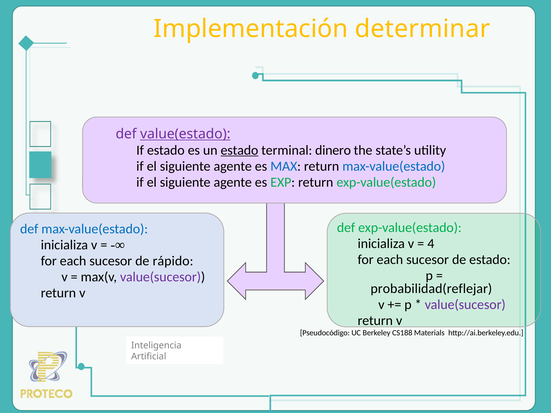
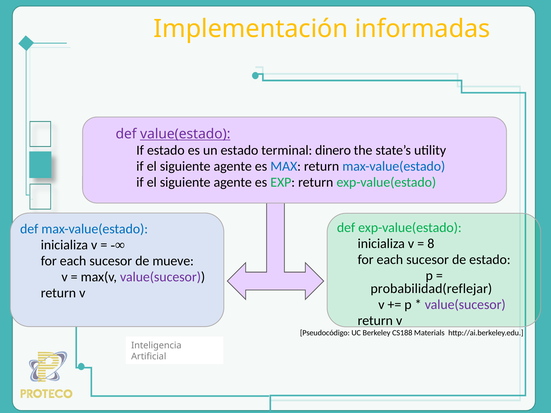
determinar: determinar -> informadas
estado at (239, 150) underline: present -> none
4: 4 -> 8
rápido: rápido -> mueve
